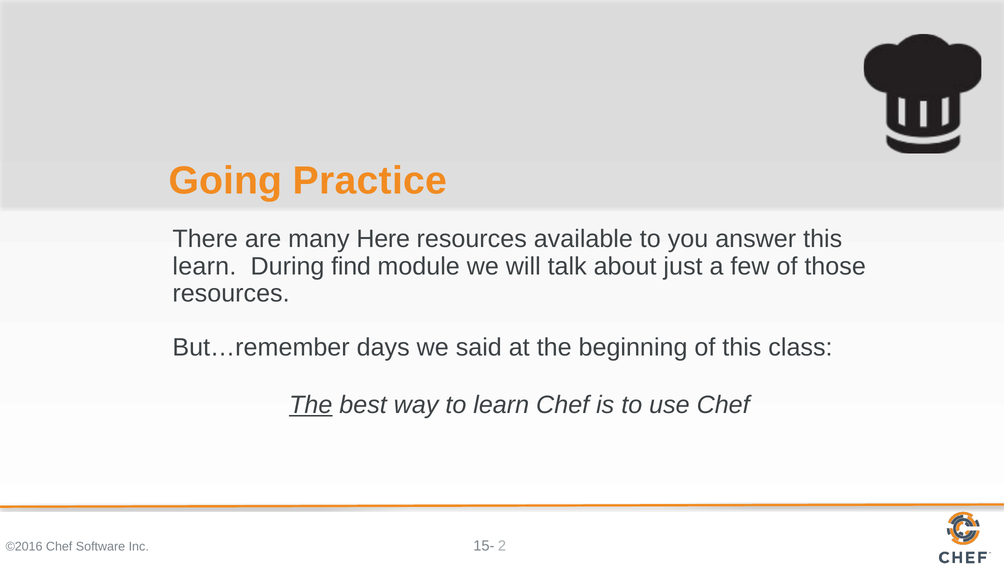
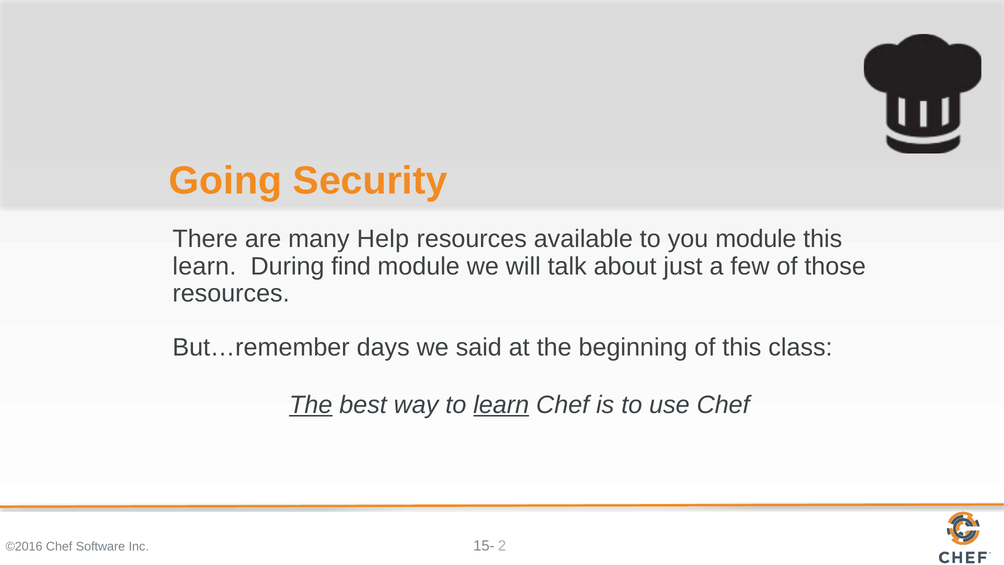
Practice: Practice -> Security
Here: Here -> Help
you answer: answer -> module
learn at (501, 405) underline: none -> present
